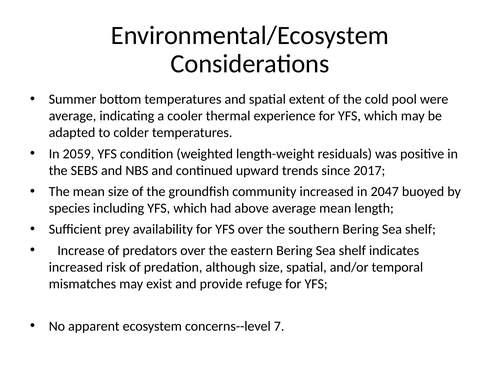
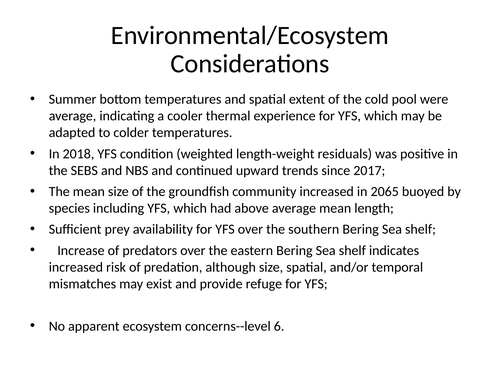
2059: 2059 -> 2018
2047: 2047 -> 2065
7: 7 -> 6
